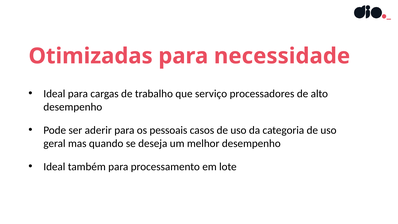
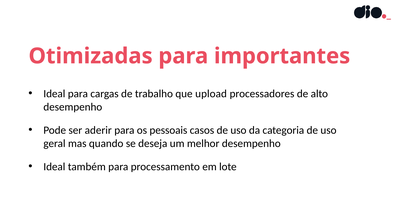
necessidade: necessidade -> importantes
serviço: serviço -> upload
